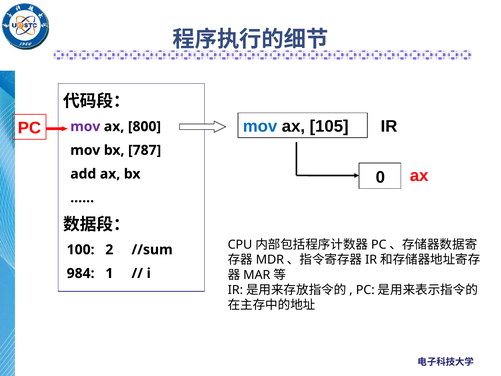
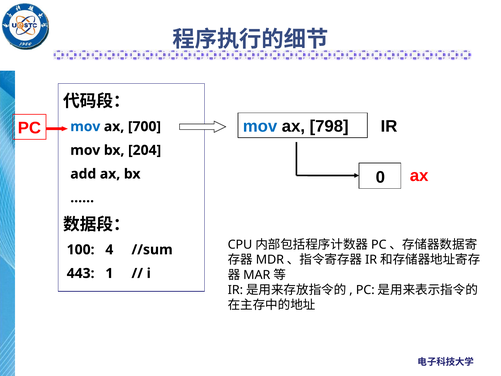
105: 105 -> 798
mov at (85, 126) colour: purple -> blue
800: 800 -> 700
787: 787 -> 204
2: 2 -> 4
984: 984 -> 443
